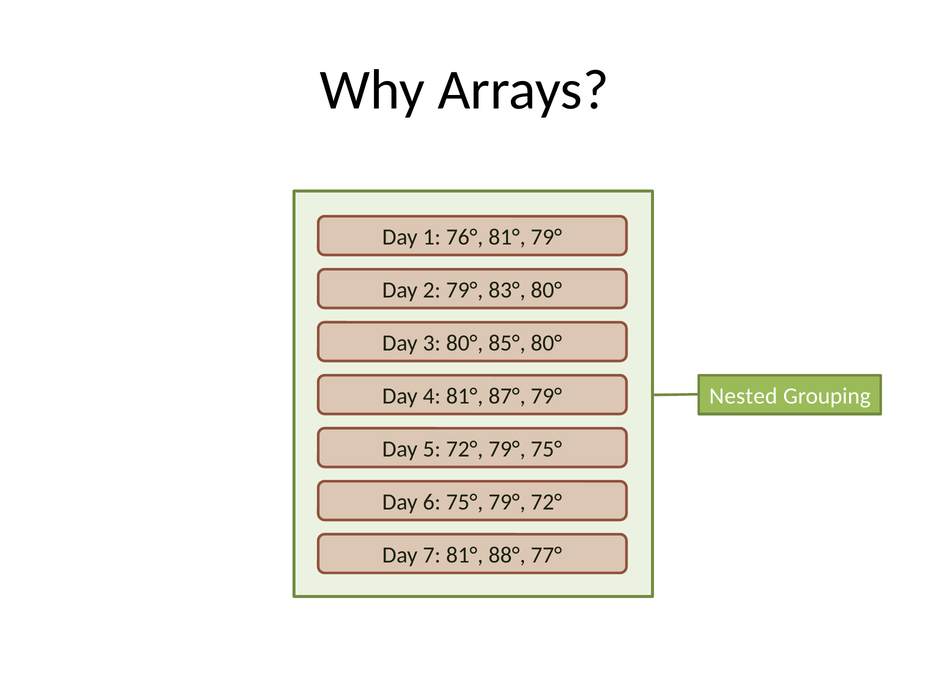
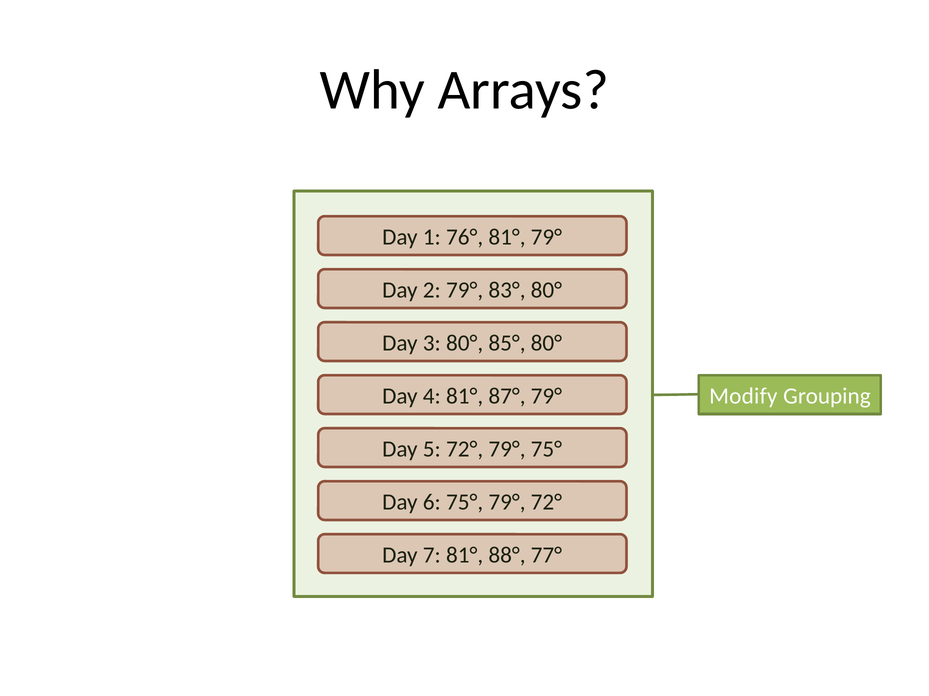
Nested: Nested -> Modify
